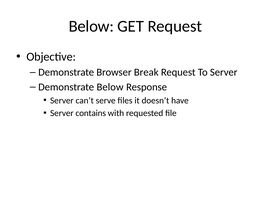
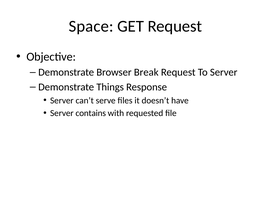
Below at (91, 26): Below -> Space
Demonstrate Below: Below -> Things
